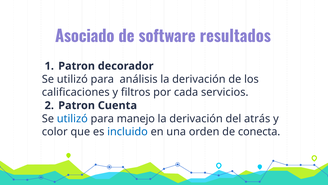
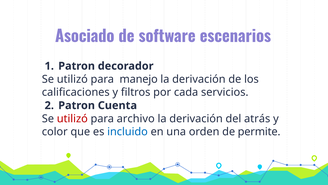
resultados: resultados -> escenarios
análisis: análisis -> manejo
utilizó at (72, 118) colour: blue -> red
manejo: manejo -> archivo
conecta: conecta -> permite
